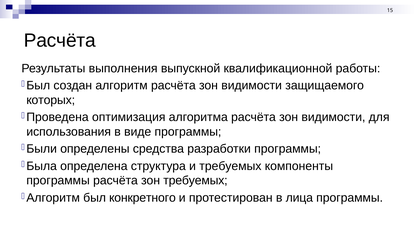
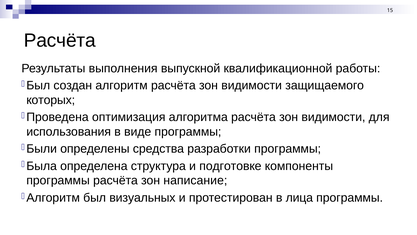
и требуемых: требуемых -> подготовке
зон требуемых: требуемых -> написание
конкретного: конкретного -> визуальных
